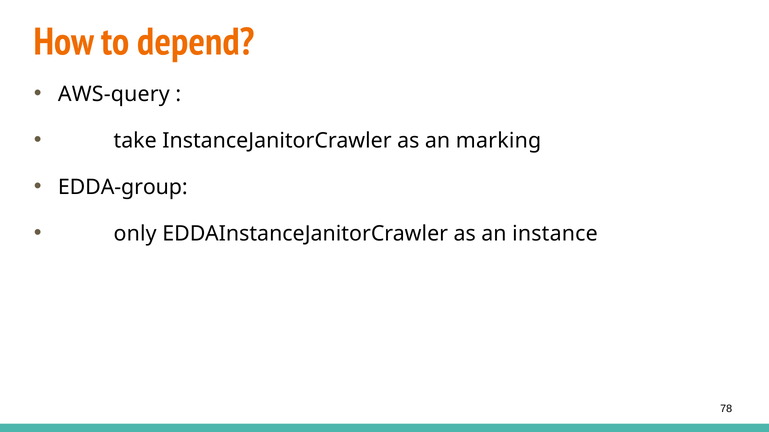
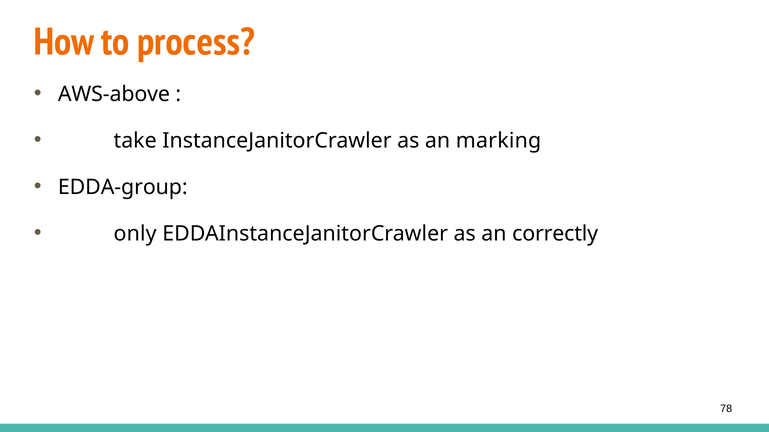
depend: depend -> process
AWS-query: AWS-query -> AWS-above
instance: instance -> correctly
